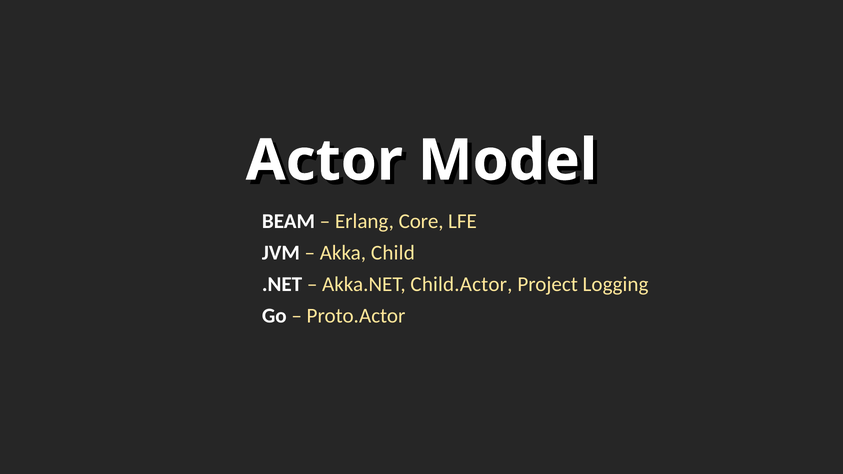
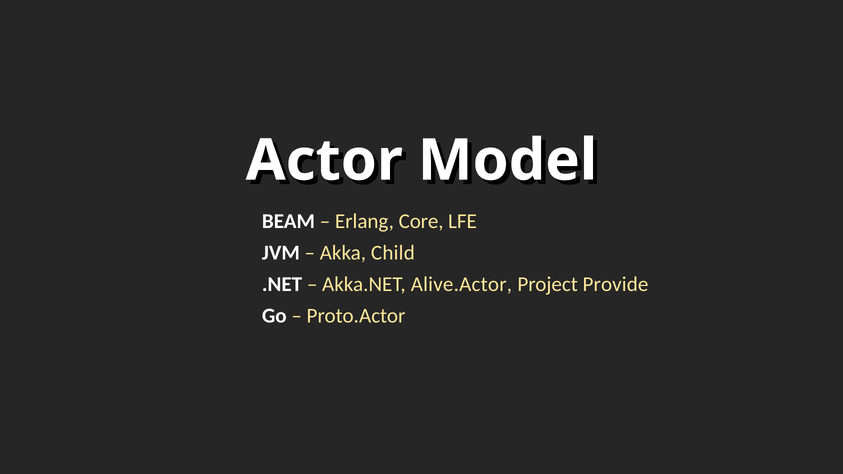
Child.Actor: Child.Actor -> Alive.Actor
Logging: Logging -> Provide
